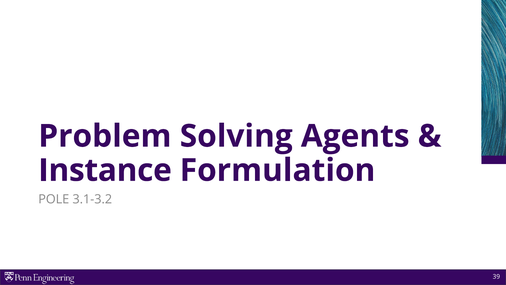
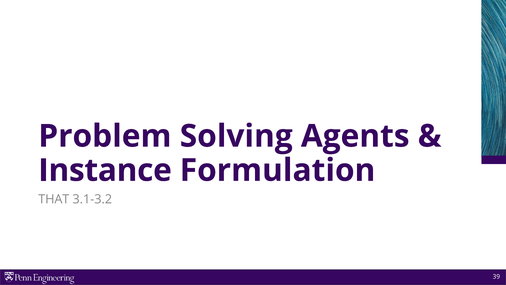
POLE: POLE -> THAT
